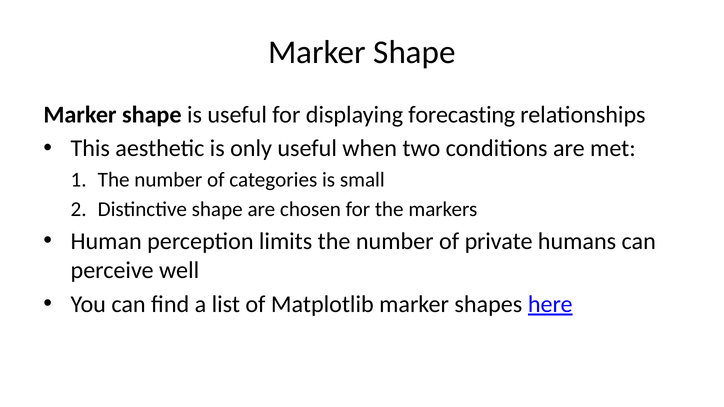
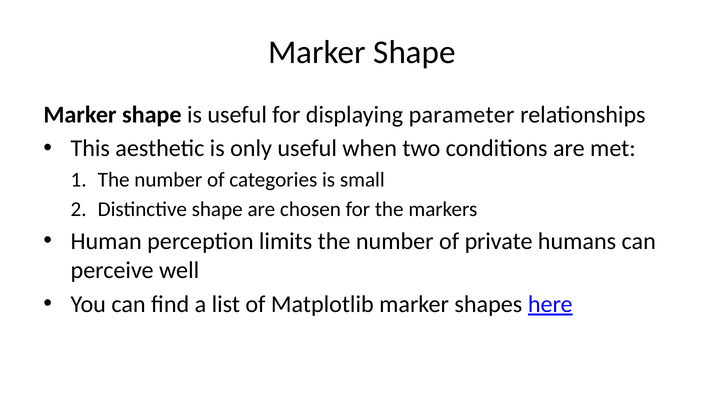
forecasting: forecasting -> parameter
